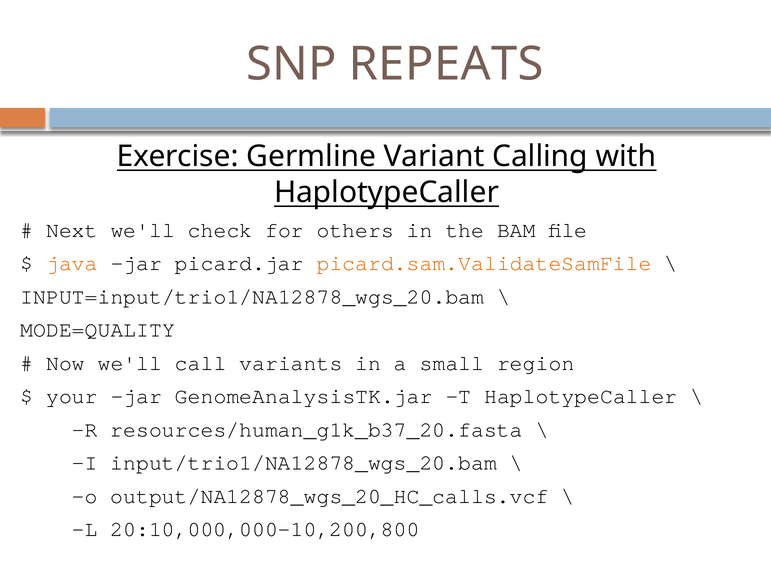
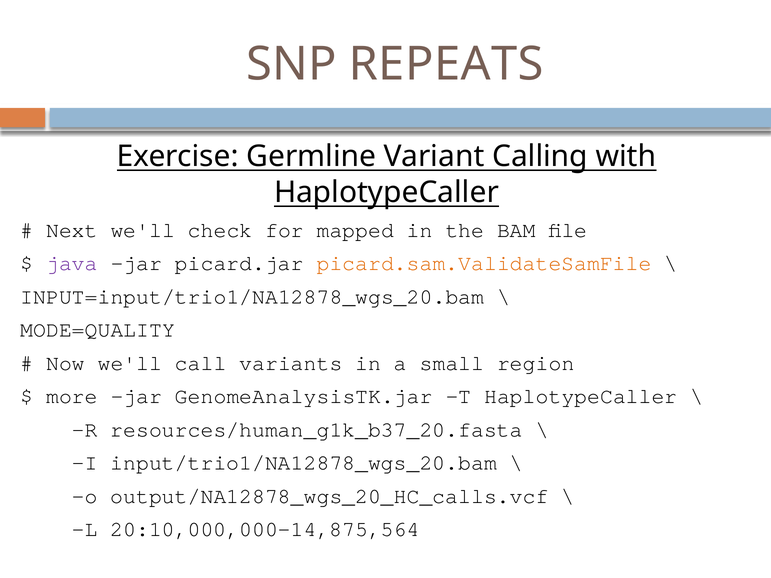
others: others -> mapped
java colour: orange -> purple
your: your -> more
20:10,000,000-10,200,800: 20:10,000,000-10,200,800 -> 20:10,000,000-14,875,564
